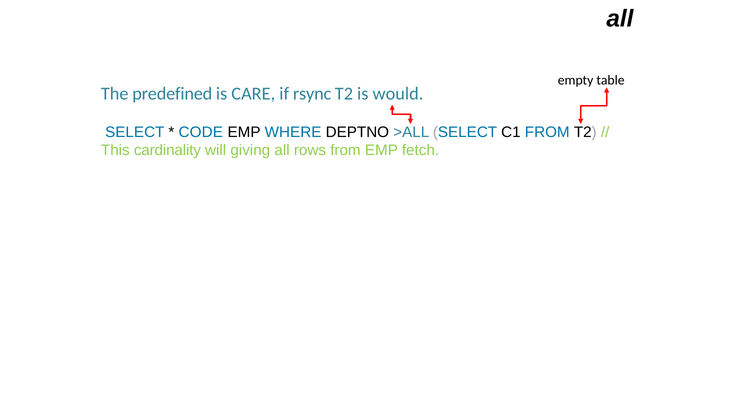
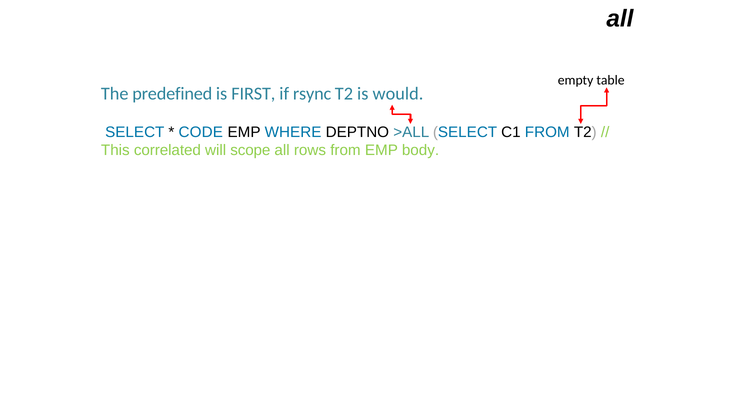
CARE: CARE -> FIRST
cardinality: cardinality -> correlated
giving: giving -> scope
fetch: fetch -> body
